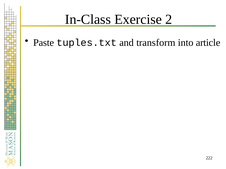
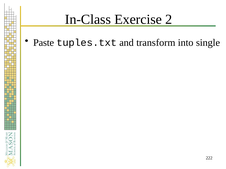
article: article -> single
